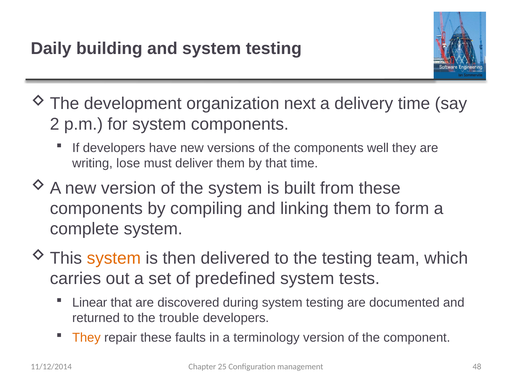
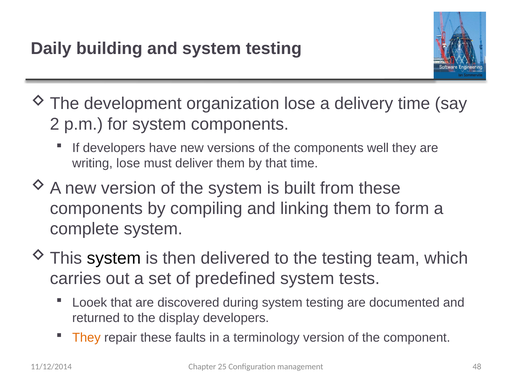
organization next: next -> lose
system at (114, 258) colour: orange -> black
Linear: Linear -> Looek
trouble: trouble -> display
